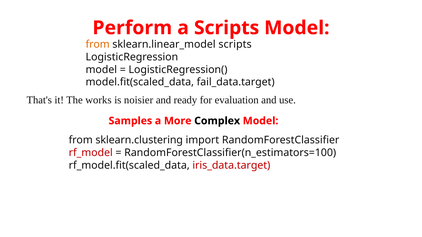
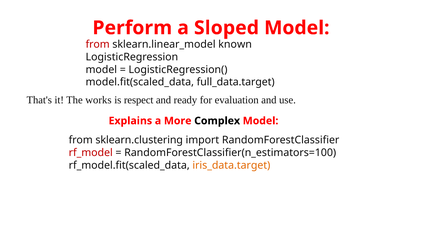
a Scripts: Scripts -> Sloped
from at (98, 44) colour: orange -> red
sklearn.linear_model scripts: scripts -> known
fail_data.target: fail_data.target -> full_data.target
noisier: noisier -> respect
Samples: Samples -> Explains
iris_data.target colour: red -> orange
